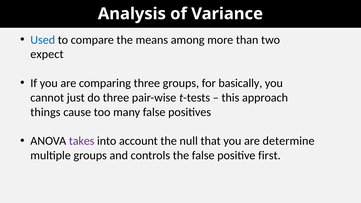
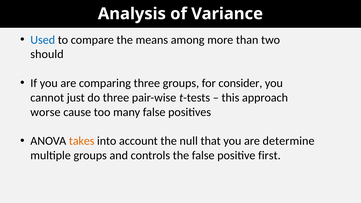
expect: expect -> should
basically: basically -> consider
things: things -> worse
takes colour: purple -> orange
